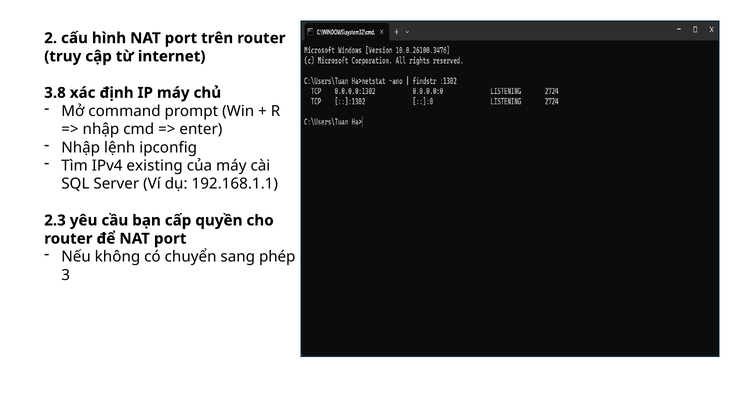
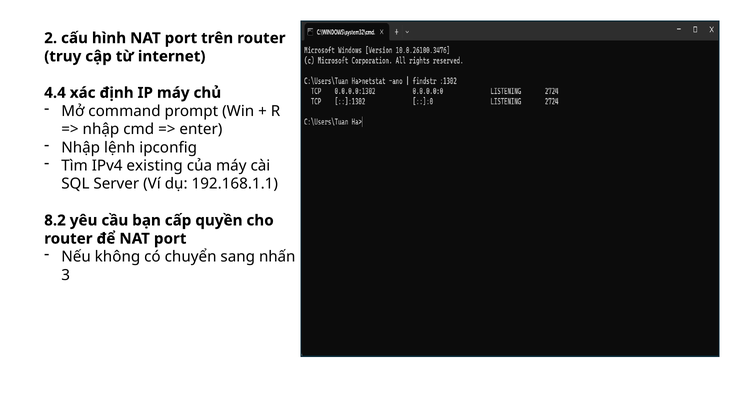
3.8: 3.8 -> 4.4
2.3: 2.3 -> 8.2
phép: phép -> nhấn
